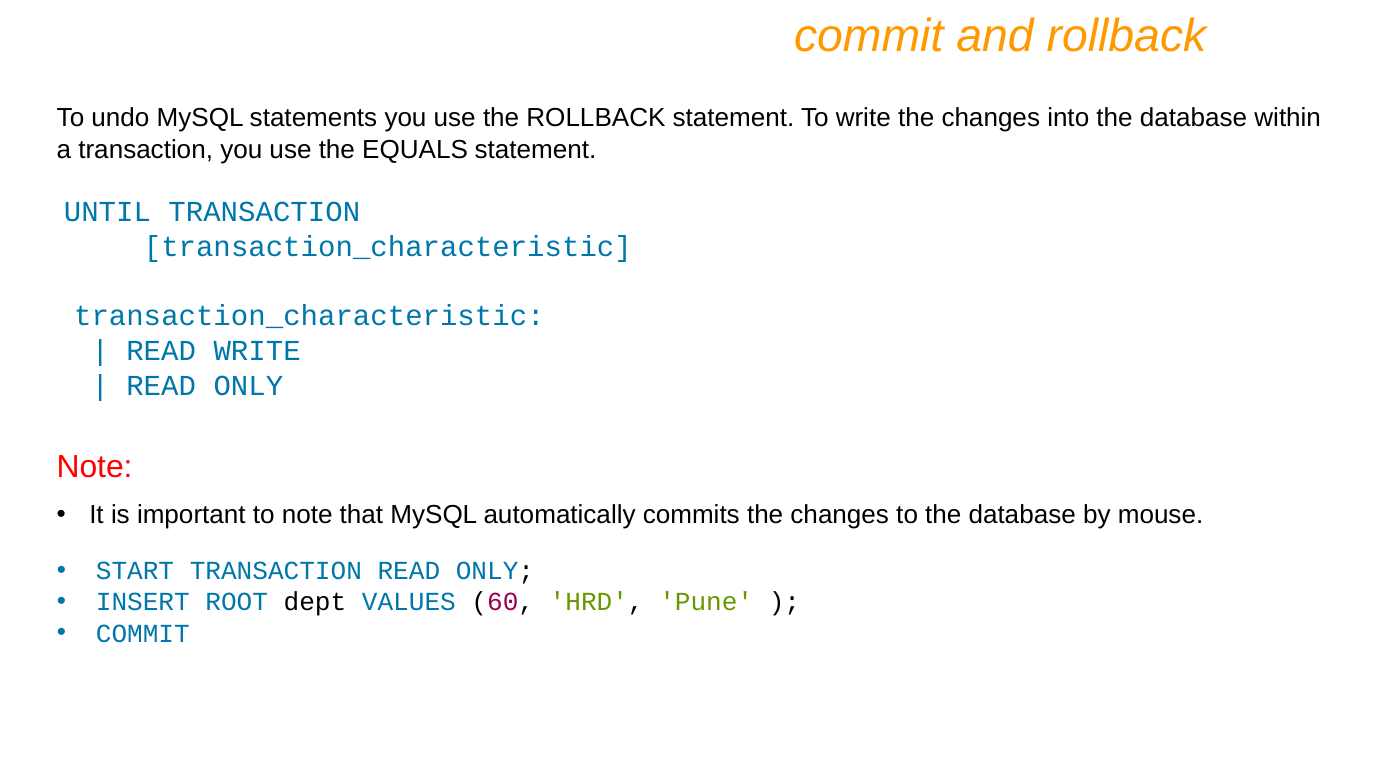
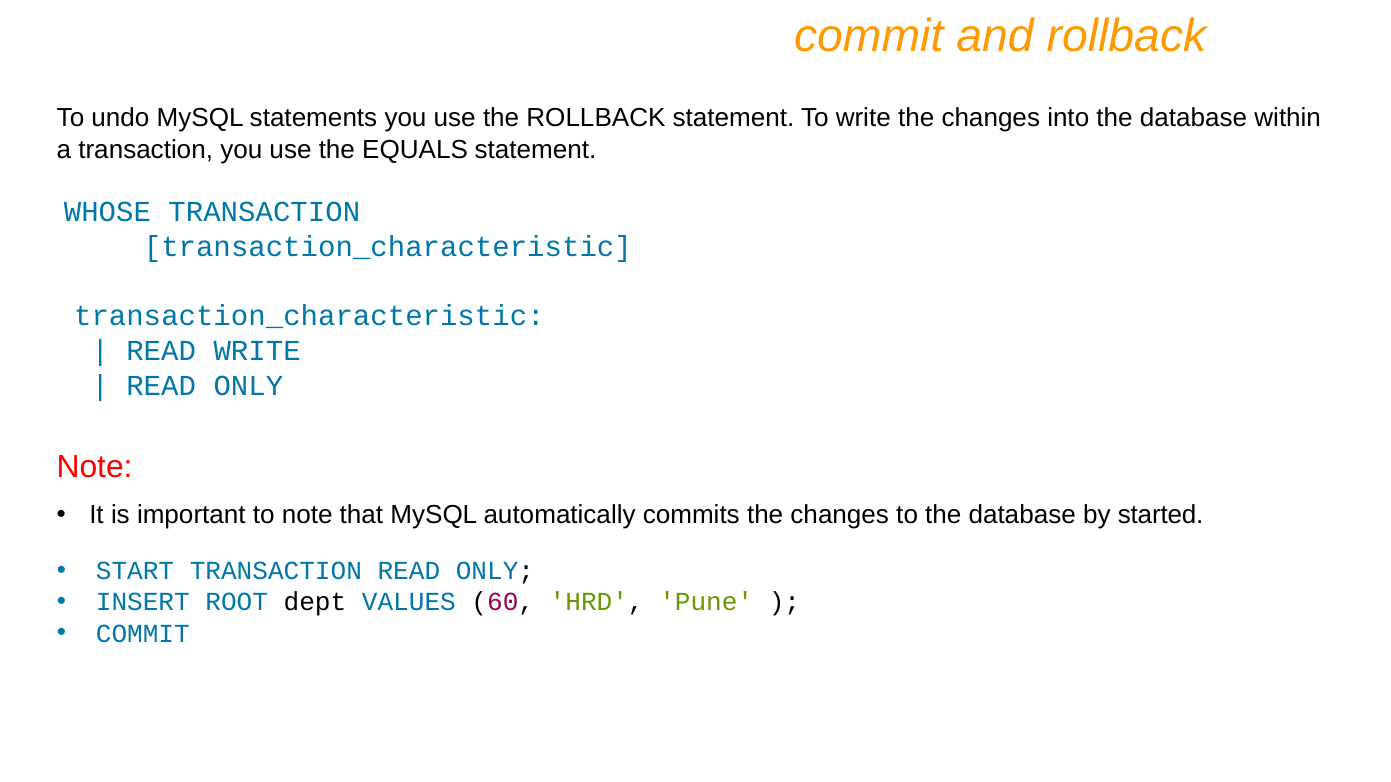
UNTIL: UNTIL -> WHOSE
mouse: mouse -> started
